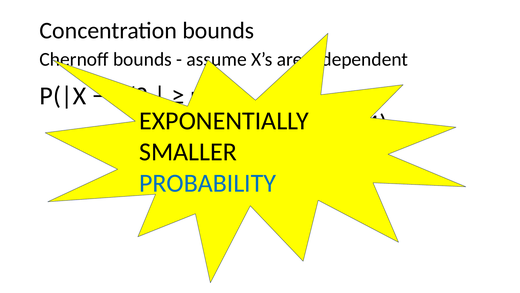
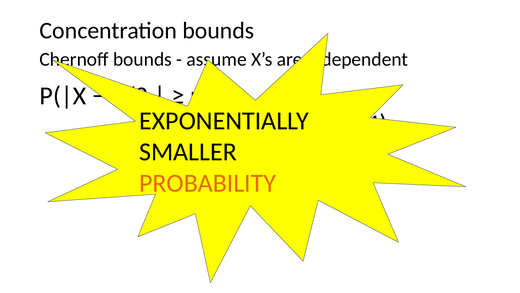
PROBABILITY colour: blue -> orange
